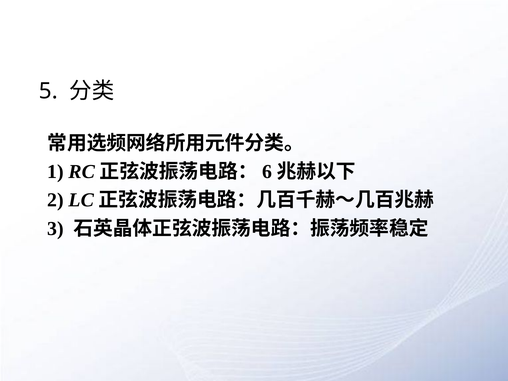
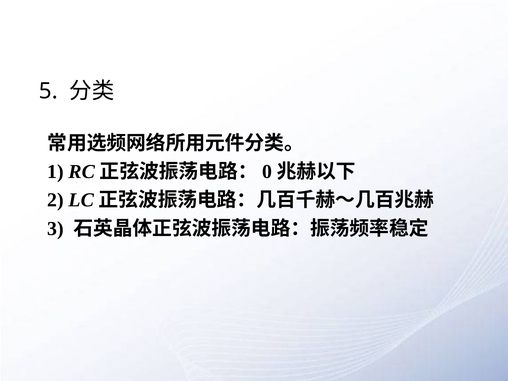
6: 6 -> 0
